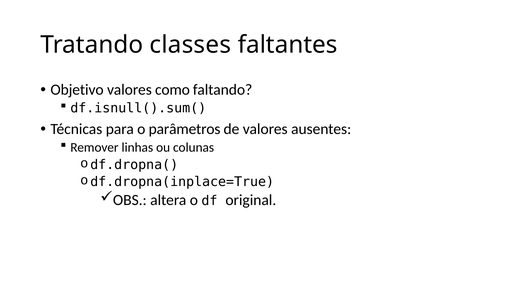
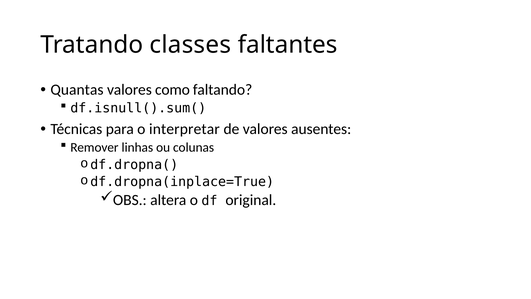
Objetivo: Objetivo -> Quantas
parâmetros: parâmetros -> interpretar
